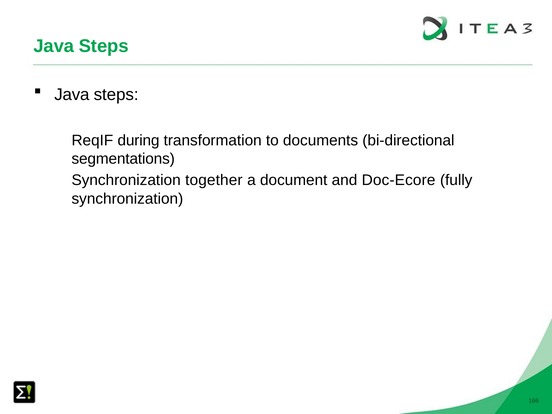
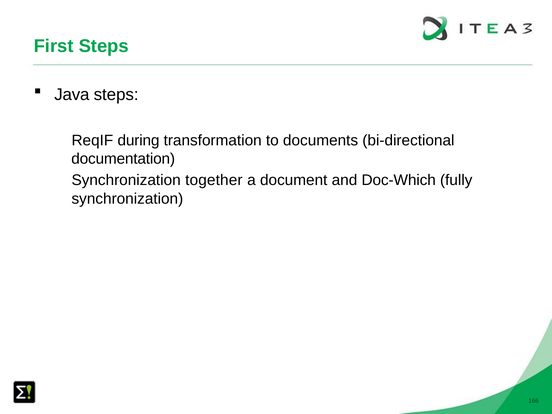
Java at (54, 46): Java -> First
segmentations: segmentations -> documentation
Doc-Ecore: Doc-Ecore -> Doc-Which
